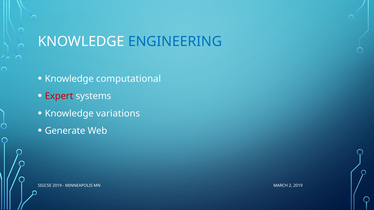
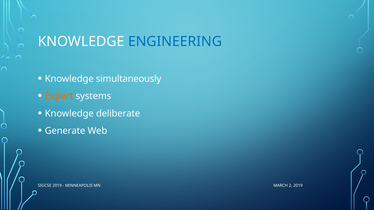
computational: computational -> simultaneously
Expert colour: red -> orange
variations: variations -> deliberate
